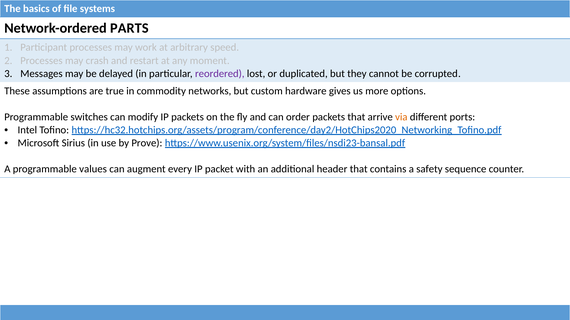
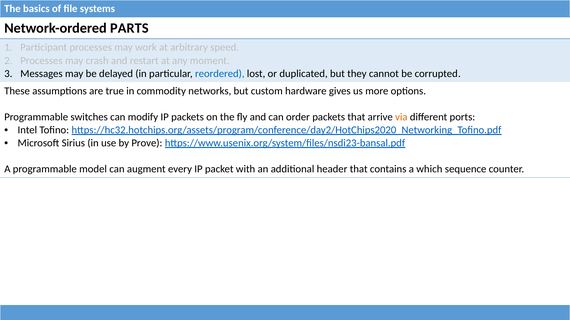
reordered colour: purple -> blue
values: values -> model
safety: safety -> which
